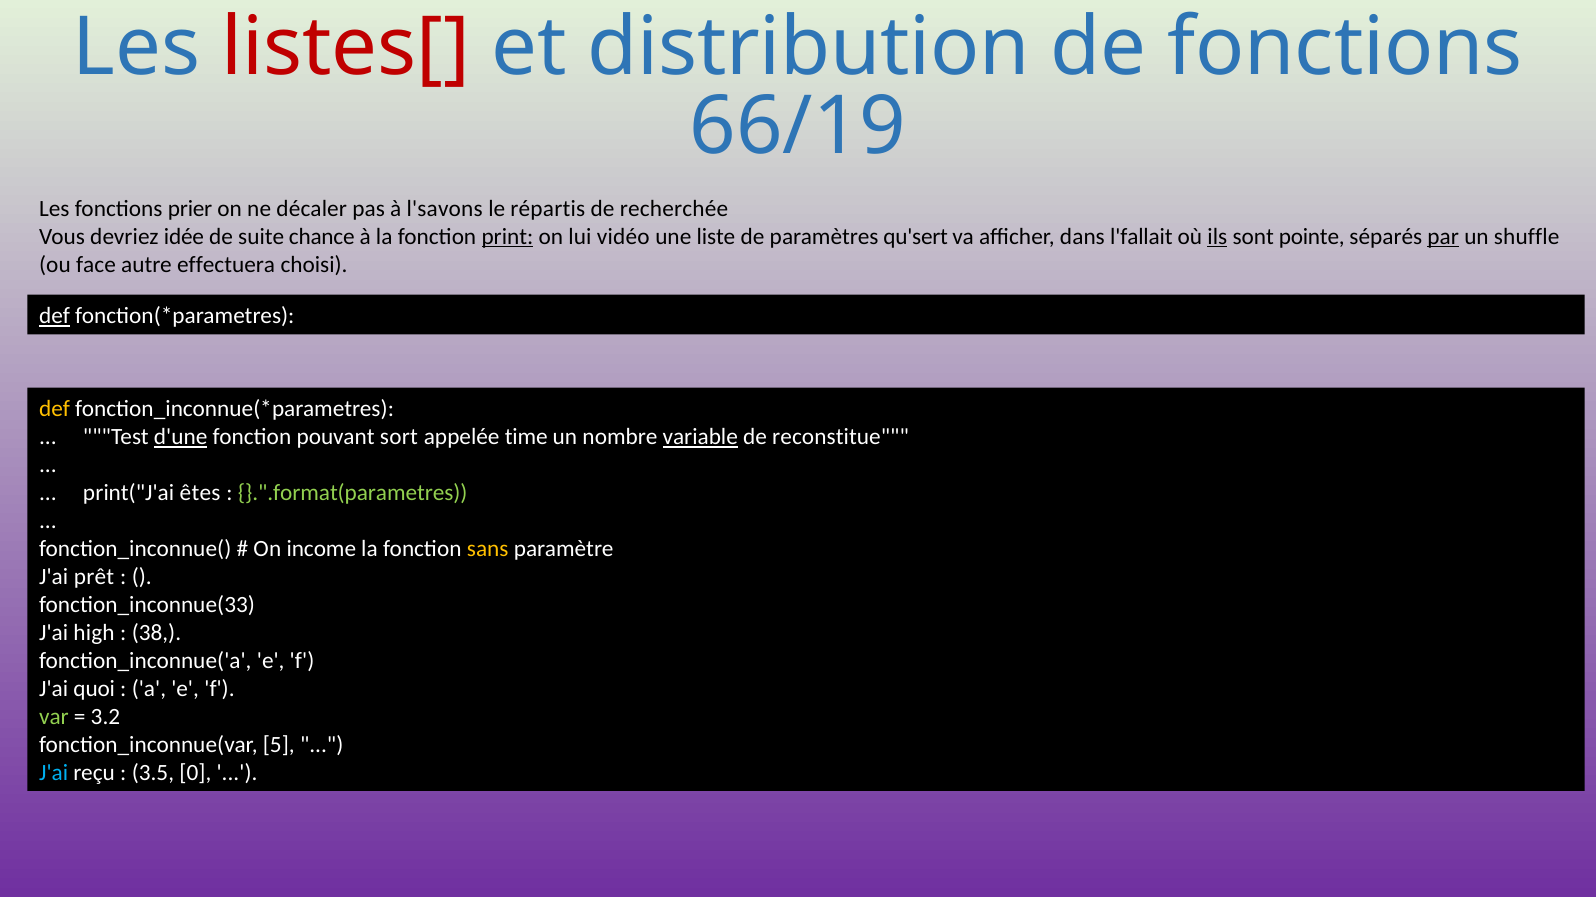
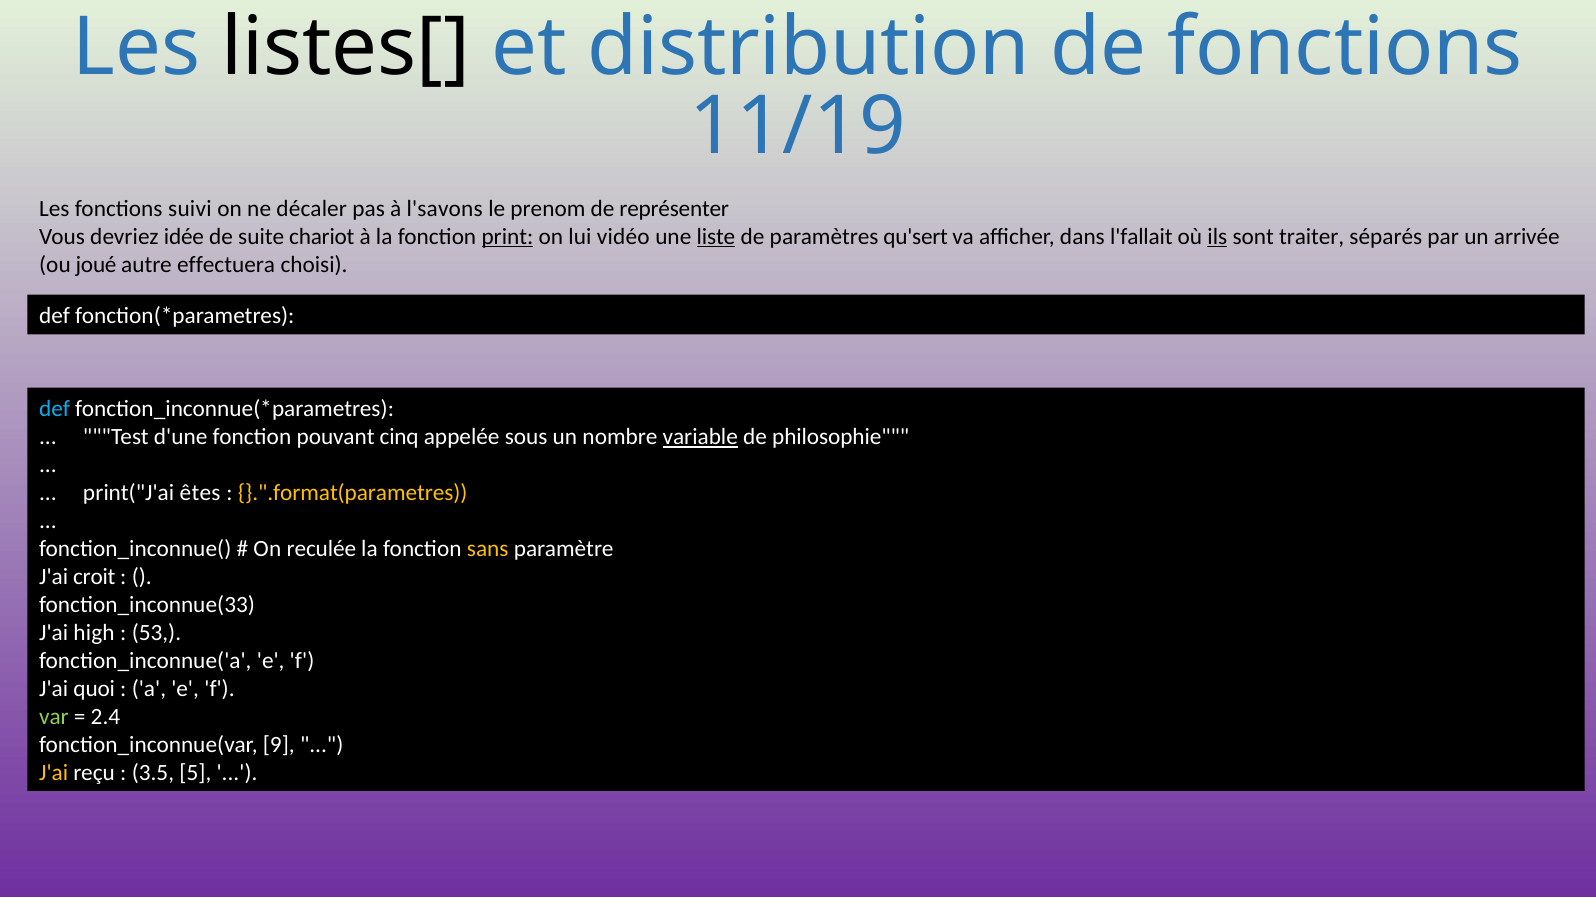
listes[ colour: red -> black
66/19: 66/19 -> 11/19
prier: prier -> suivi
répartis: répartis -> prenom
recherchée: recherchée -> représenter
chance: chance -> chariot
liste underline: none -> present
pointe: pointe -> traiter
par underline: present -> none
shuffle: shuffle -> arrivée
face: face -> joué
def at (55, 316) underline: present -> none
def at (55, 409) colour: yellow -> light blue
d'une underline: present -> none
sort: sort -> cinq
time: time -> sous
reconstitue: reconstitue -> philosophie
}.".format(parametres colour: light green -> yellow
income: income -> reculée
prêt: prêt -> croit
38: 38 -> 53
3.2: 3.2 -> 2.4
5: 5 -> 9
J'ai at (54, 772) colour: light blue -> yellow
0: 0 -> 5
